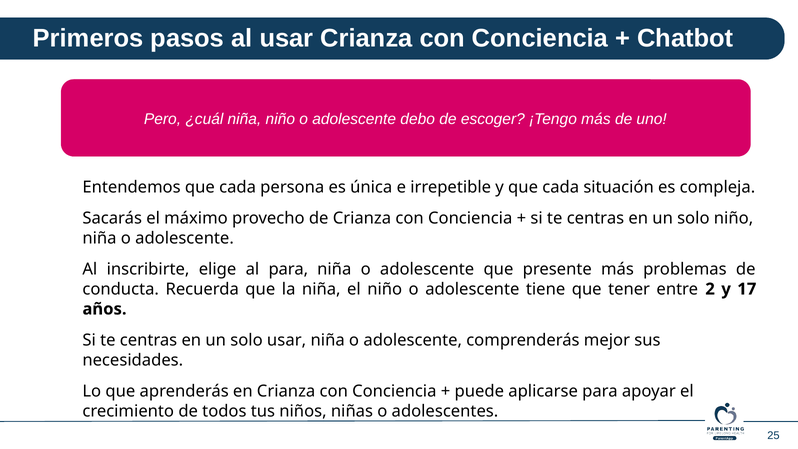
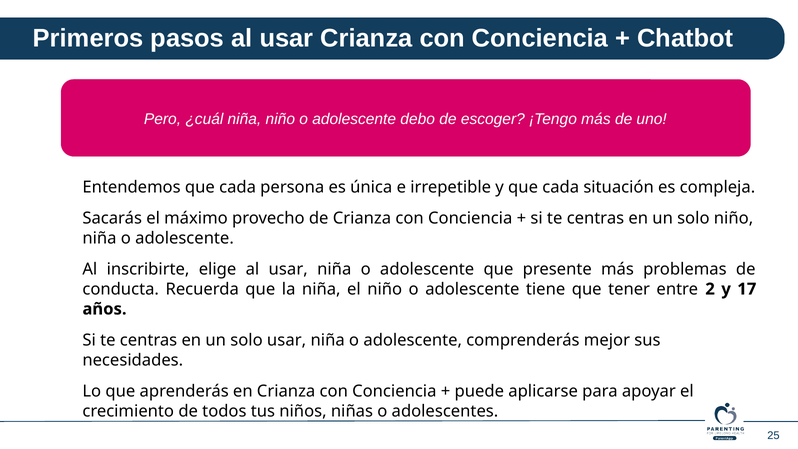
elige al para: para -> usar
